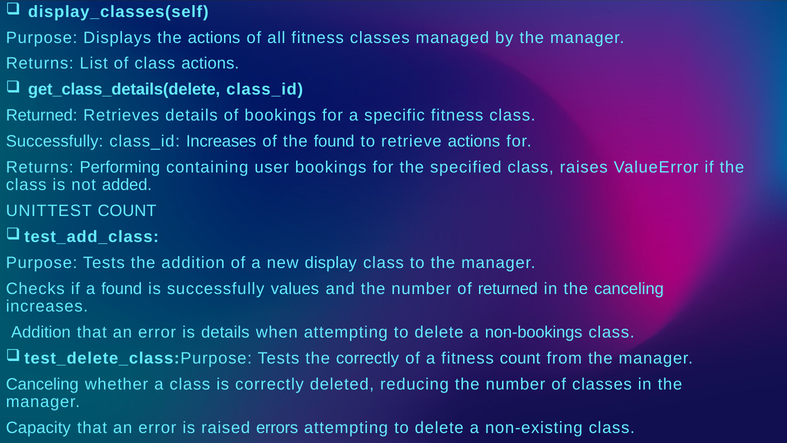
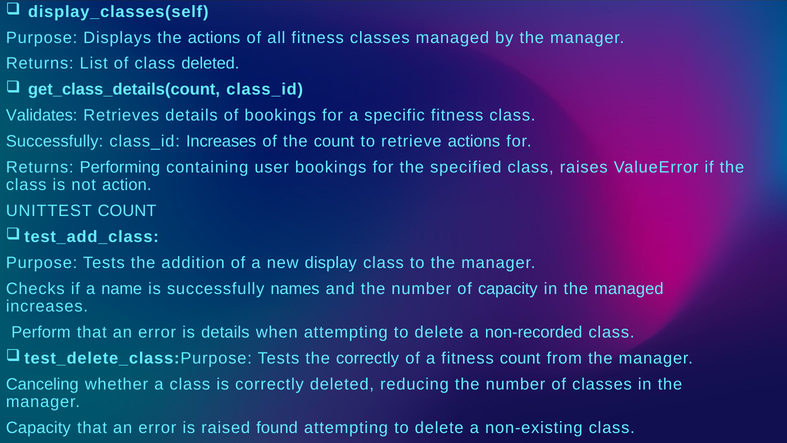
class actions: actions -> deleted
get_class_details(delete: get_class_details(delete -> get_class_details(count
Returned at (42, 115): Returned -> Validates
the found: found -> count
added: added -> action
a found: found -> name
values: values -> names
of returned: returned -> capacity
the canceling: canceling -> managed
Addition at (41, 332): Addition -> Perform
non-bookings: non-bookings -> non-recorded
errors: errors -> found
